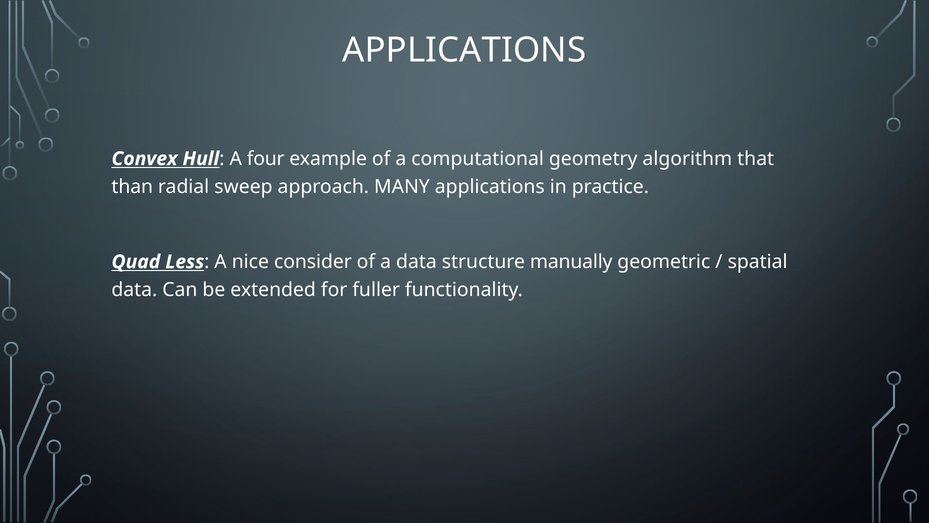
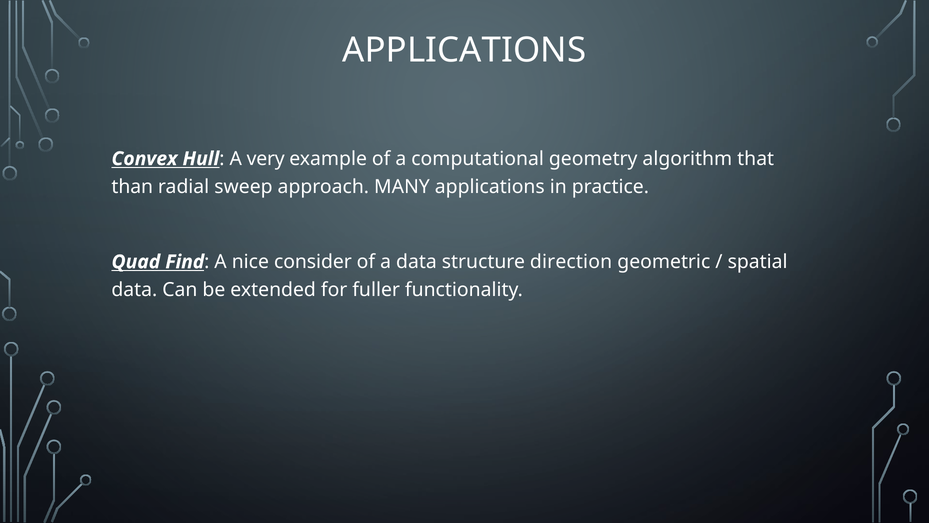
four: four -> very
Less: Less -> Find
manually: manually -> direction
